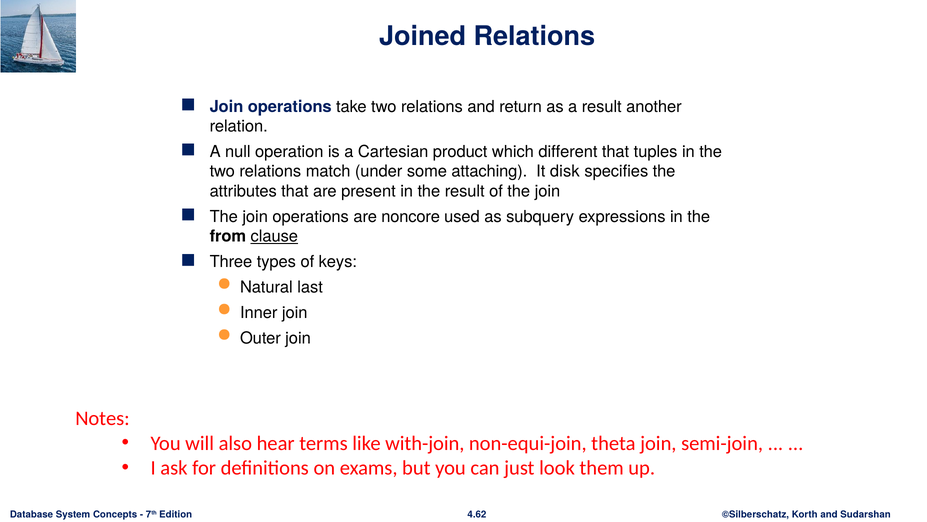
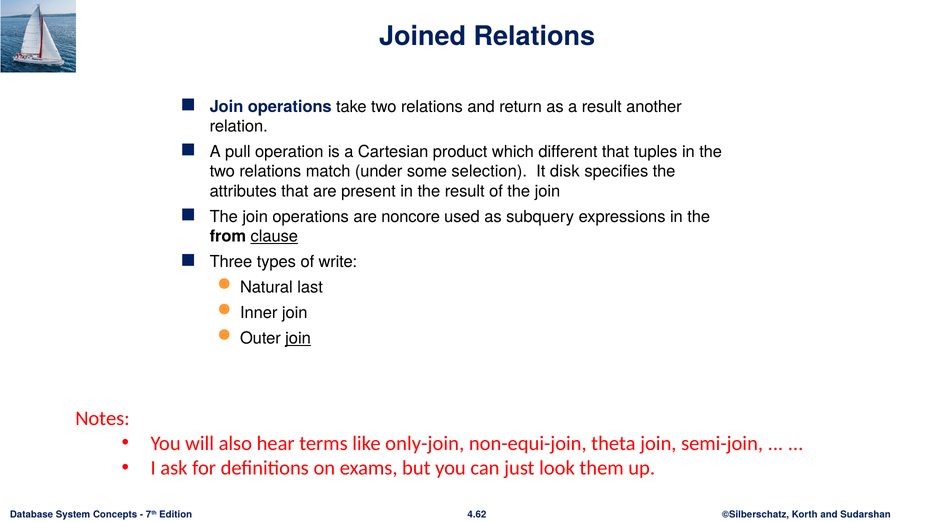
null: null -> pull
attaching: attaching -> selection
keys: keys -> write
join at (298, 338) underline: none -> present
with-join: with-join -> only-join
